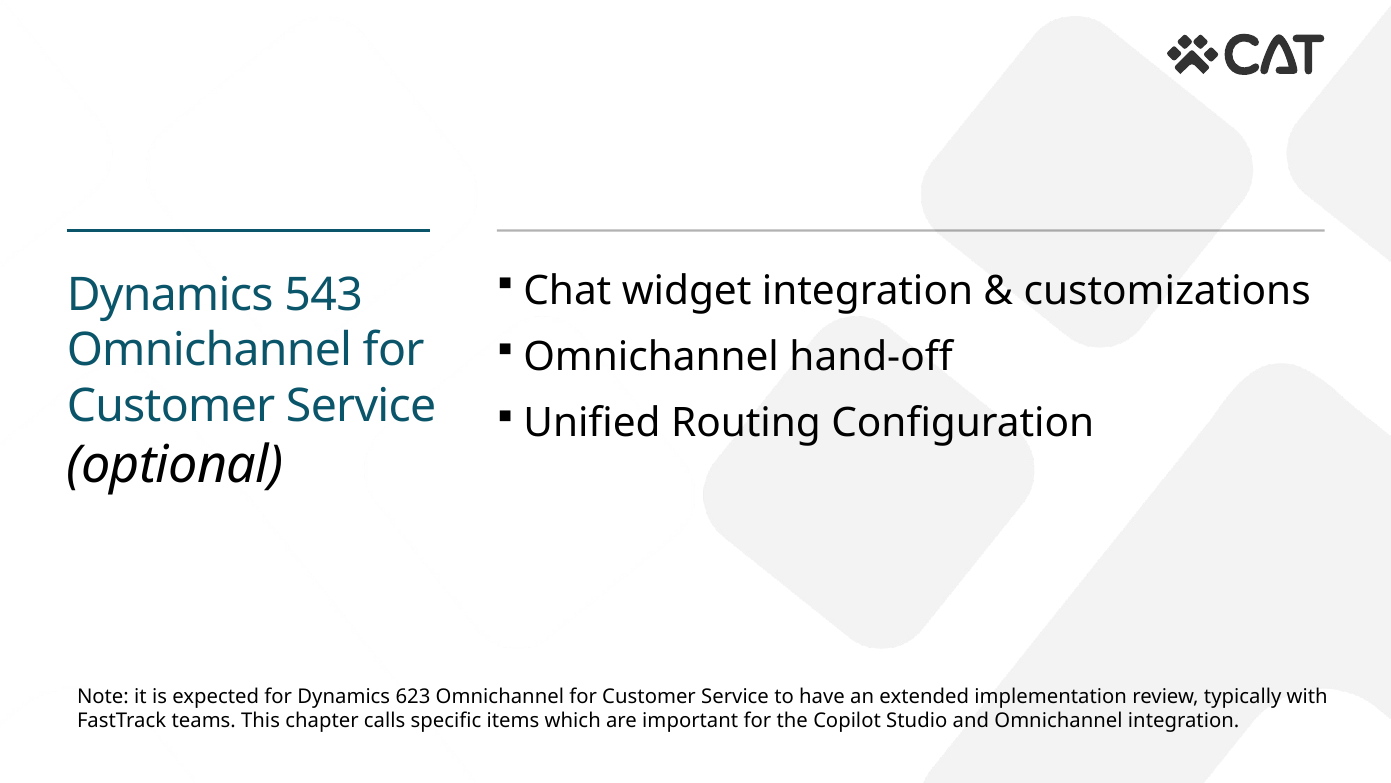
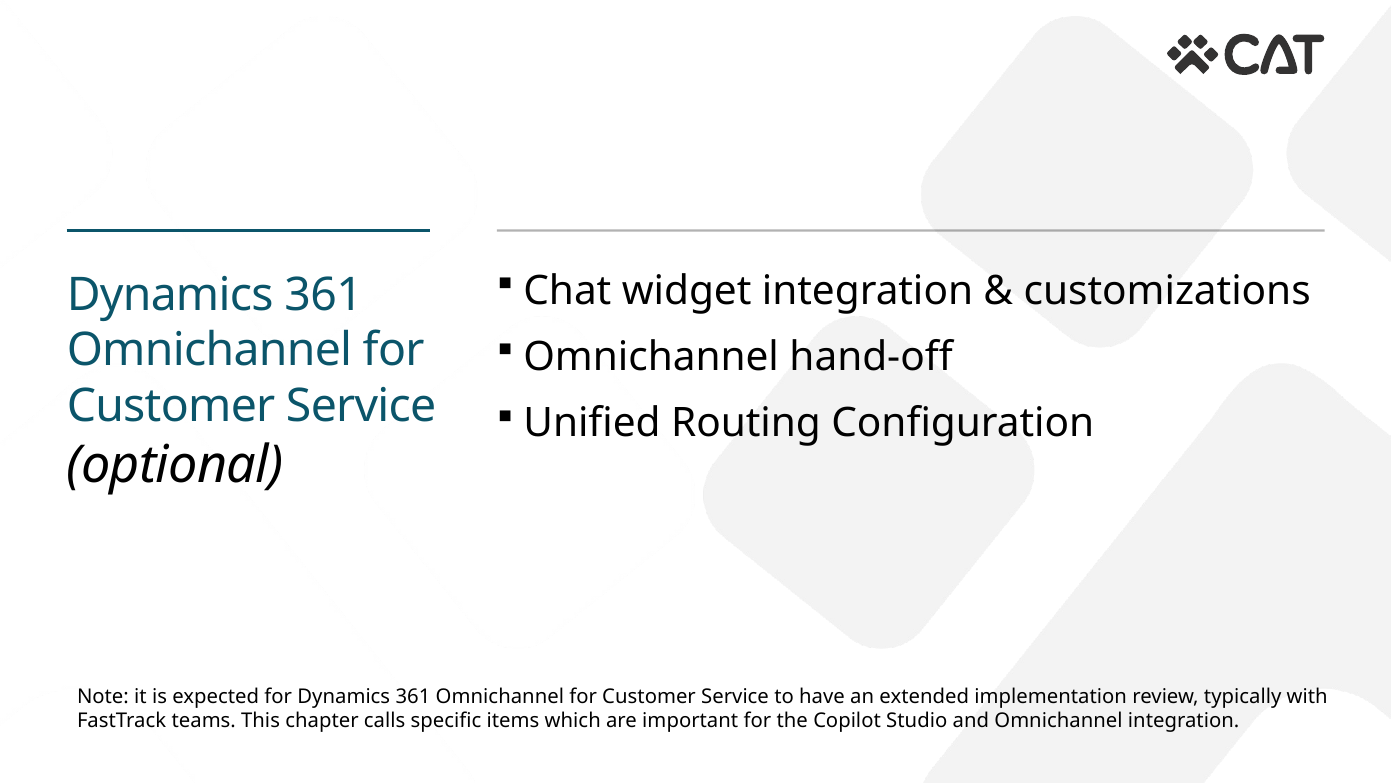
543 at (324, 295): 543 -> 361
for Dynamics 623: 623 -> 361
